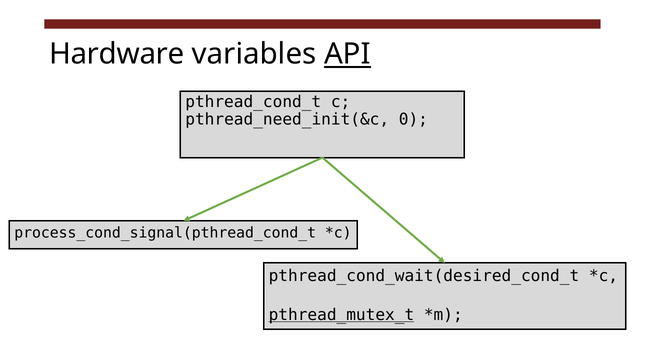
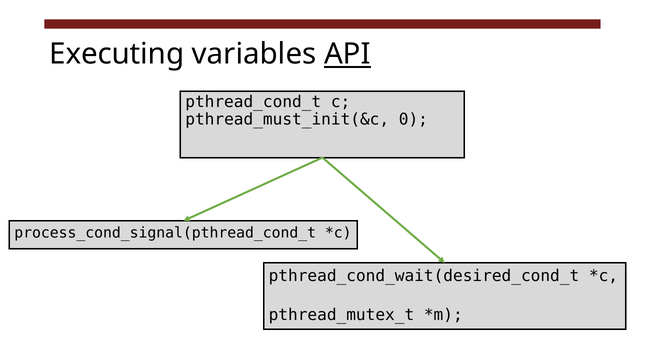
Hardware: Hardware -> Executing
pthread_need_init(&c: pthread_need_init(&c -> pthread_must_init(&c
pthread_mutex_t underline: present -> none
